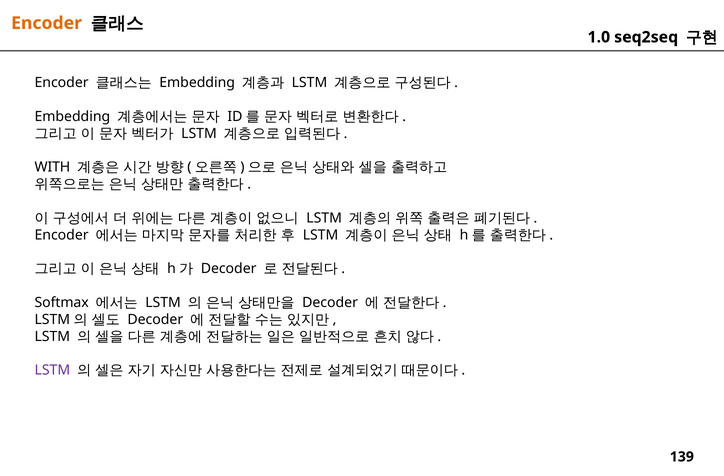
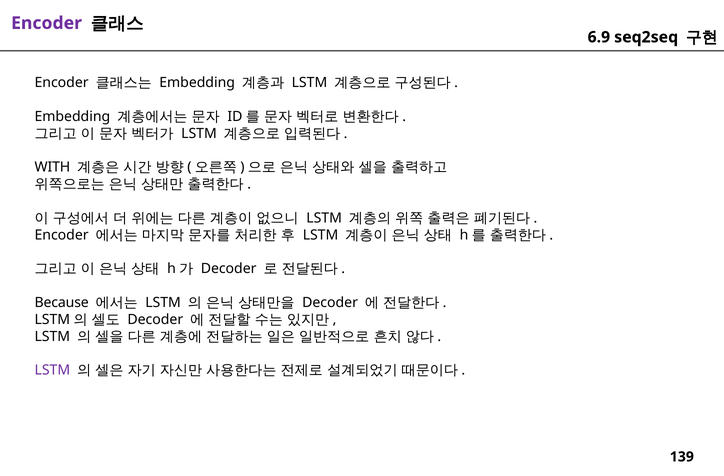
Encoder at (47, 23) colour: orange -> purple
1.0: 1.0 -> 6.9
Softmax: Softmax -> Because
